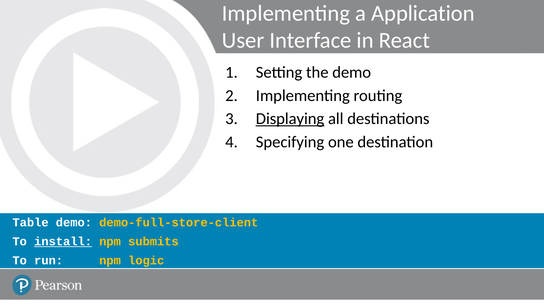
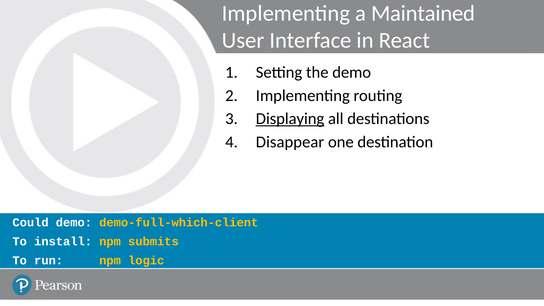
Application: Application -> Maintained
Specifying: Specifying -> Disappear
Table: Table -> Could
demo-full-store-client: demo-full-store-client -> demo-full-which-client
install underline: present -> none
